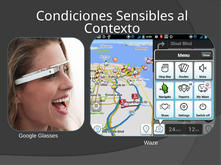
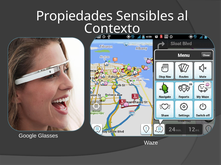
Condiciones: Condiciones -> Propiedades
